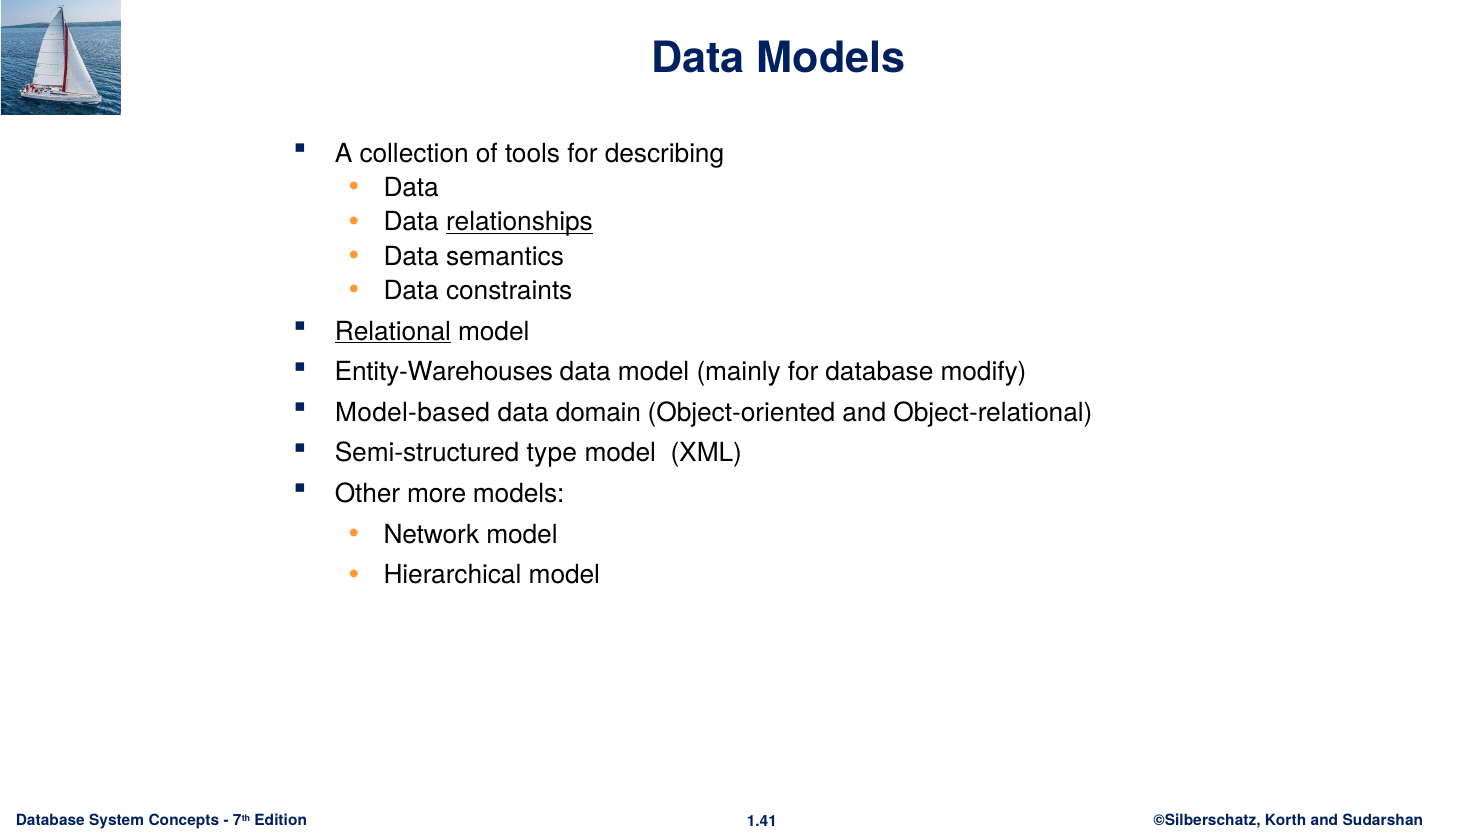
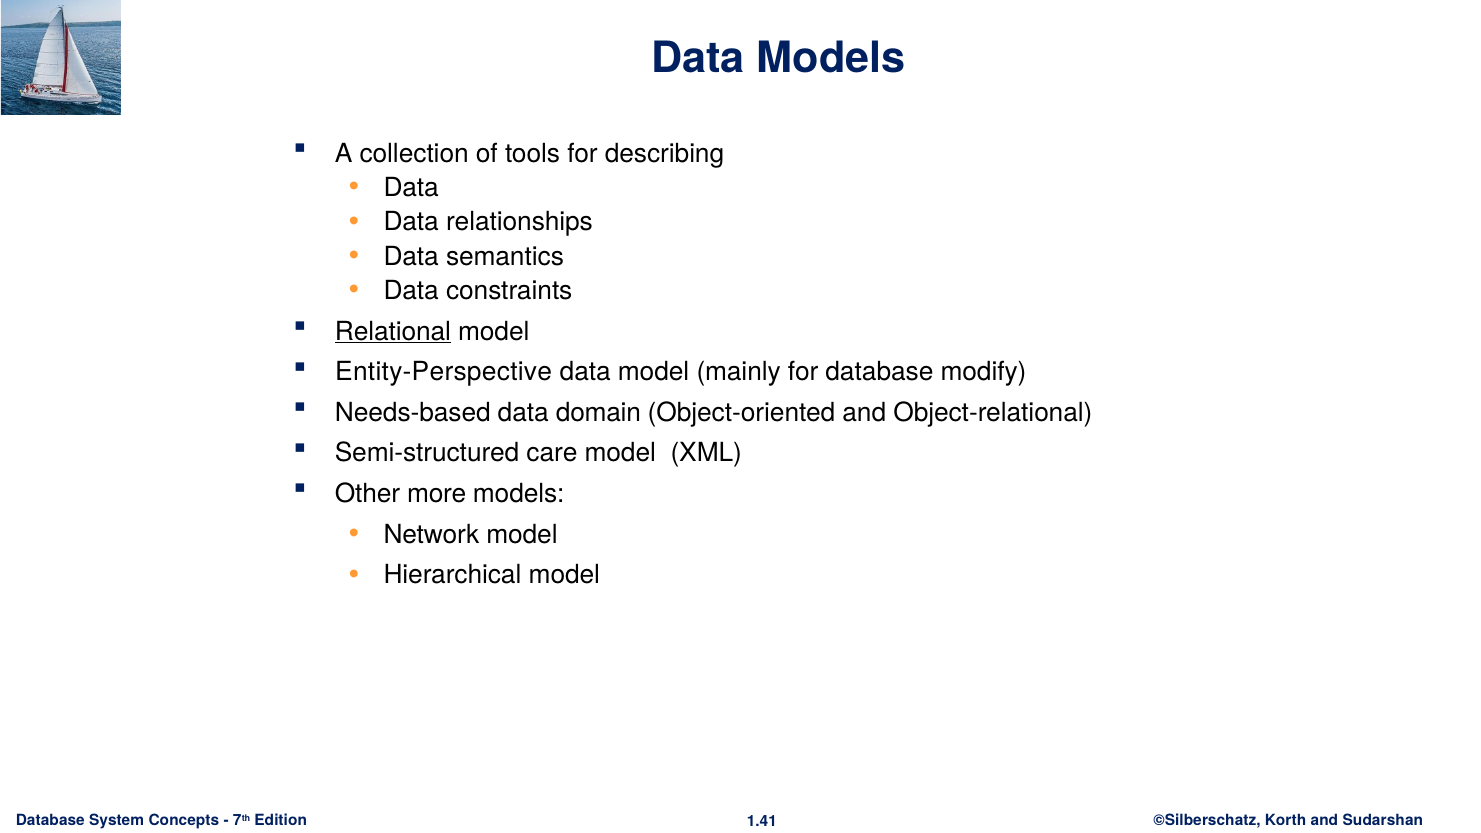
relationships underline: present -> none
Entity-Warehouses: Entity-Warehouses -> Entity-Perspective
Model-based: Model-based -> Needs-based
type: type -> care
